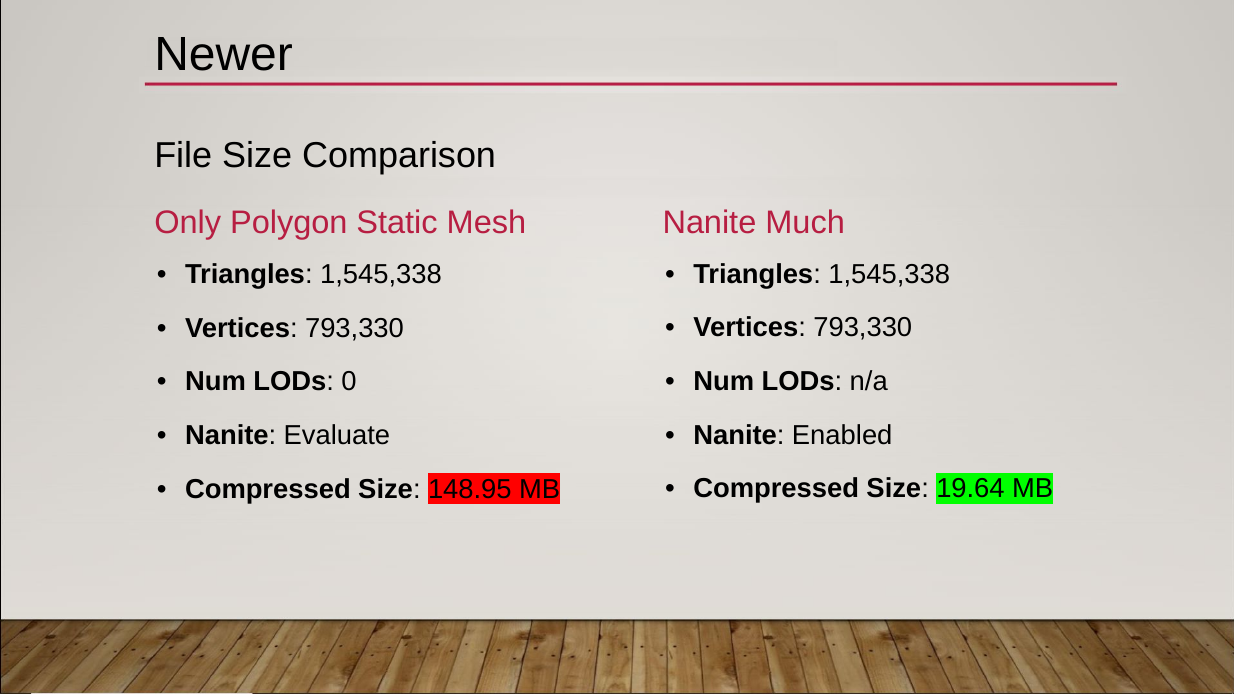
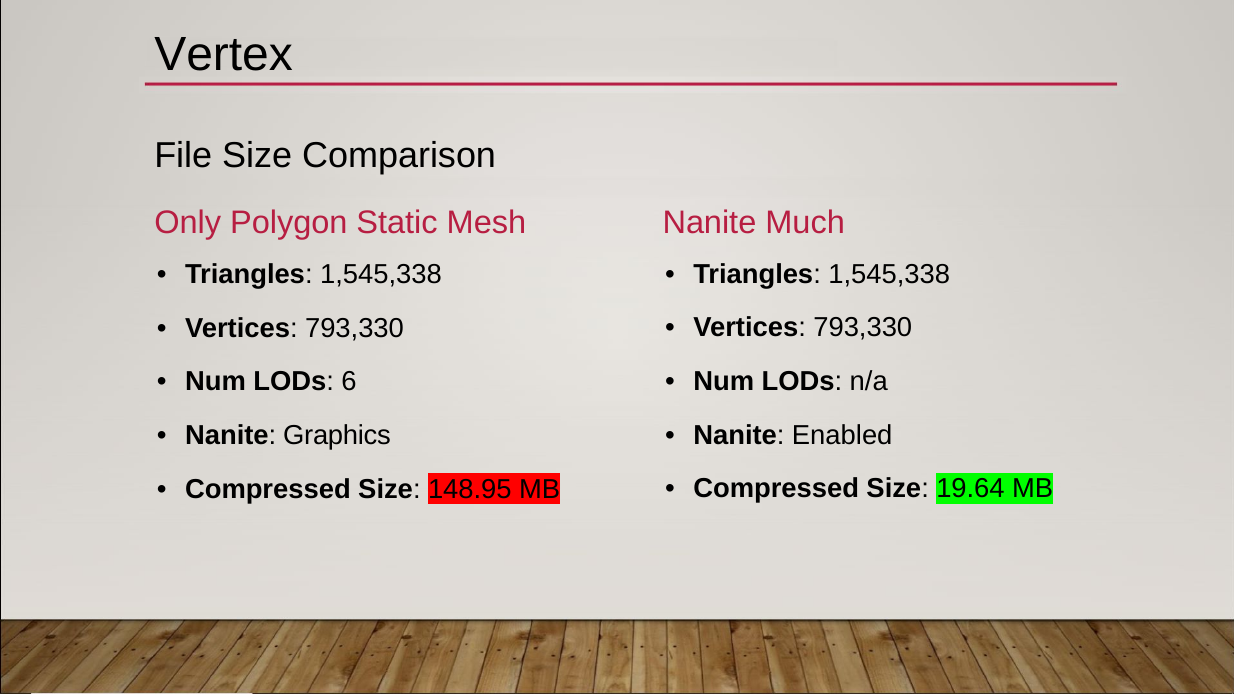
Newer: Newer -> Vertex
0: 0 -> 6
Evaluate: Evaluate -> Graphics
